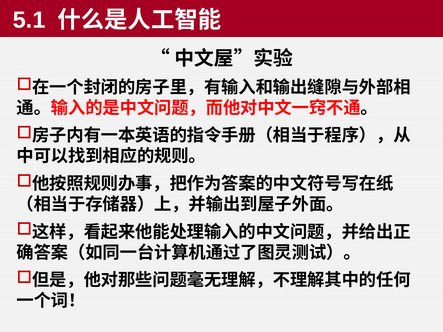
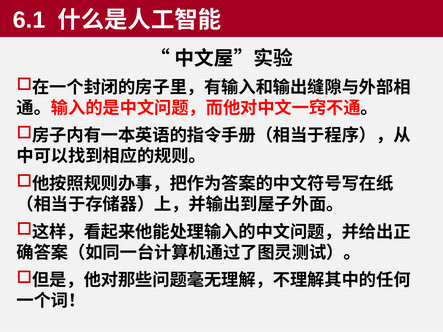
5.1: 5.1 -> 6.1
